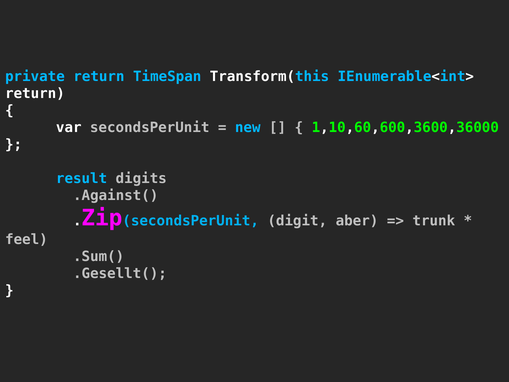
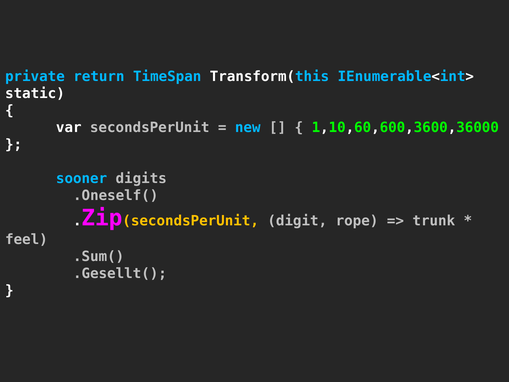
return at (35, 93): return -> static
result: result -> sooner
.Against(: .Against( -> .Oneself(
secondsPerUnit at (191, 221) colour: light blue -> yellow
aber: aber -> rope
